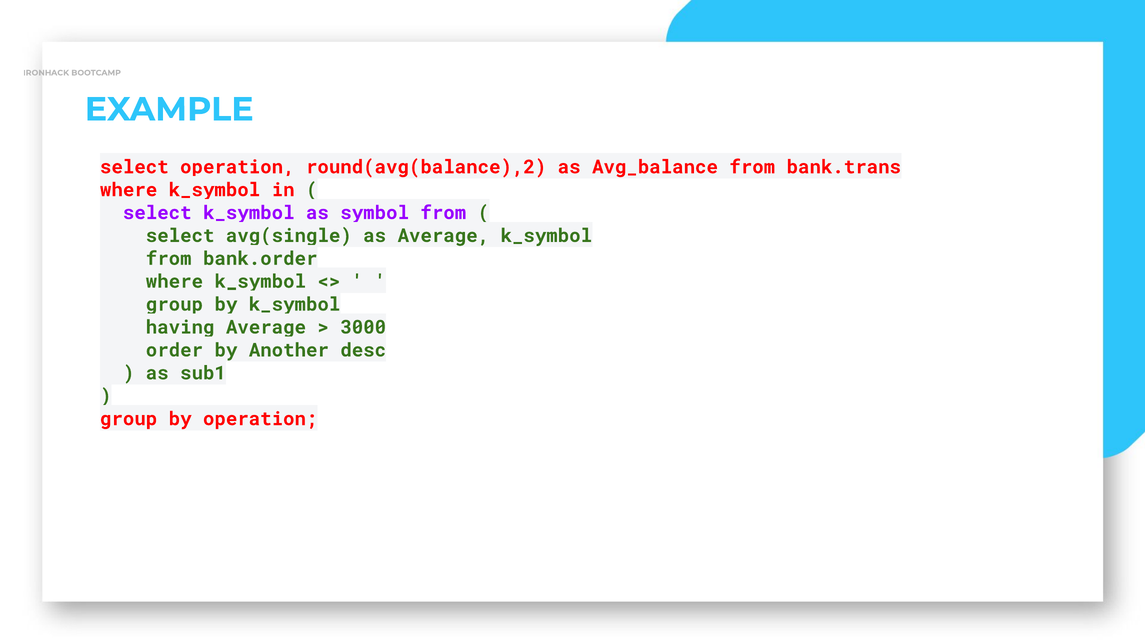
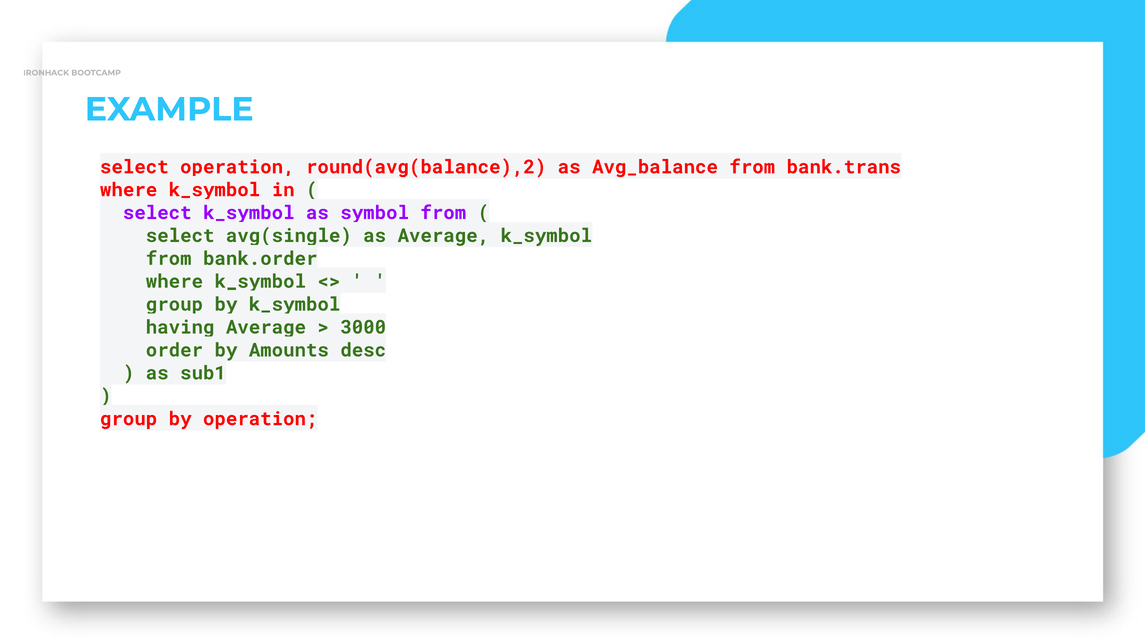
Another: Another -> Amounts
